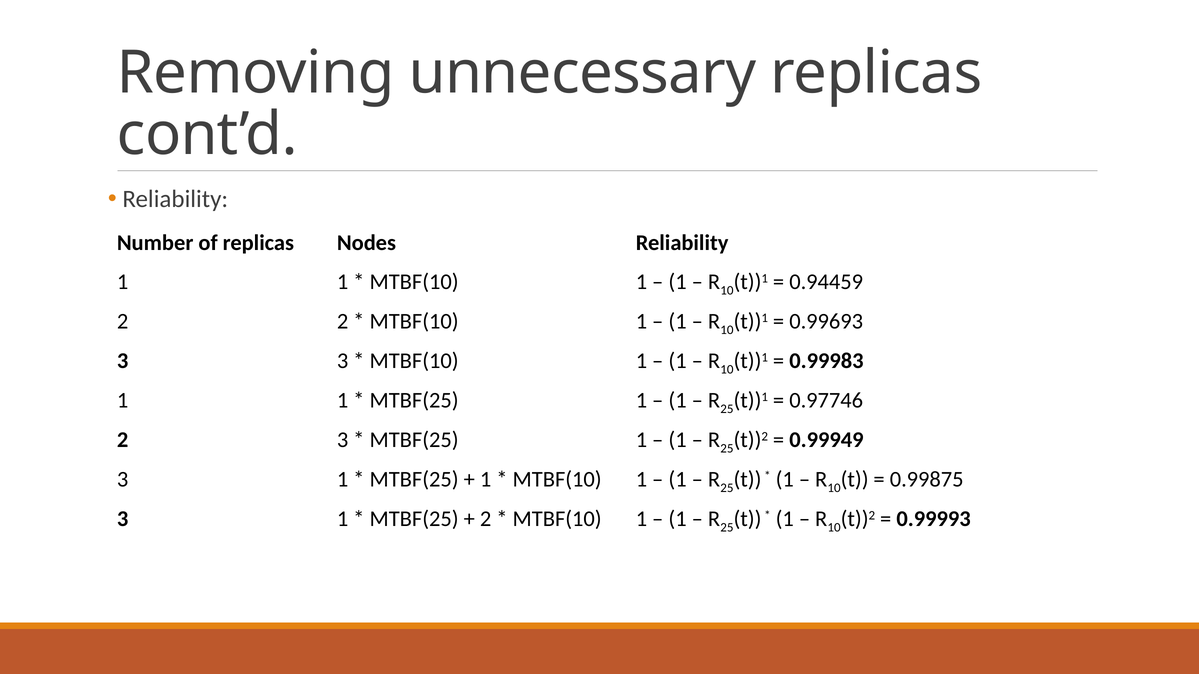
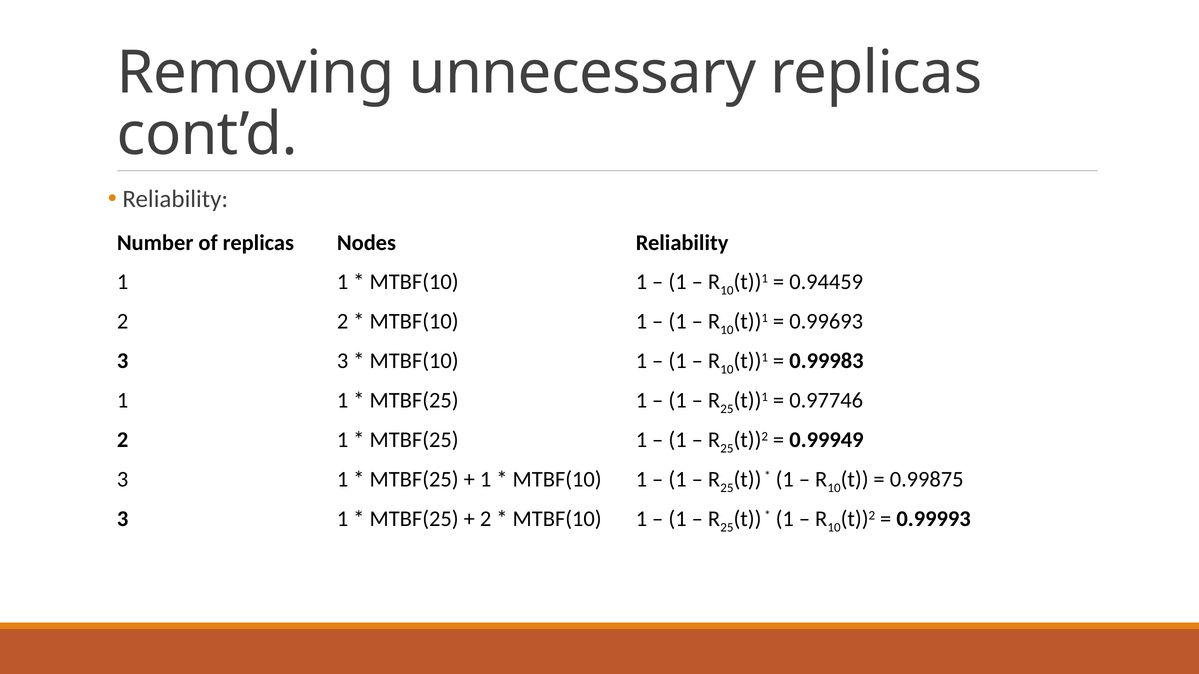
2 3: 3 -> 1
